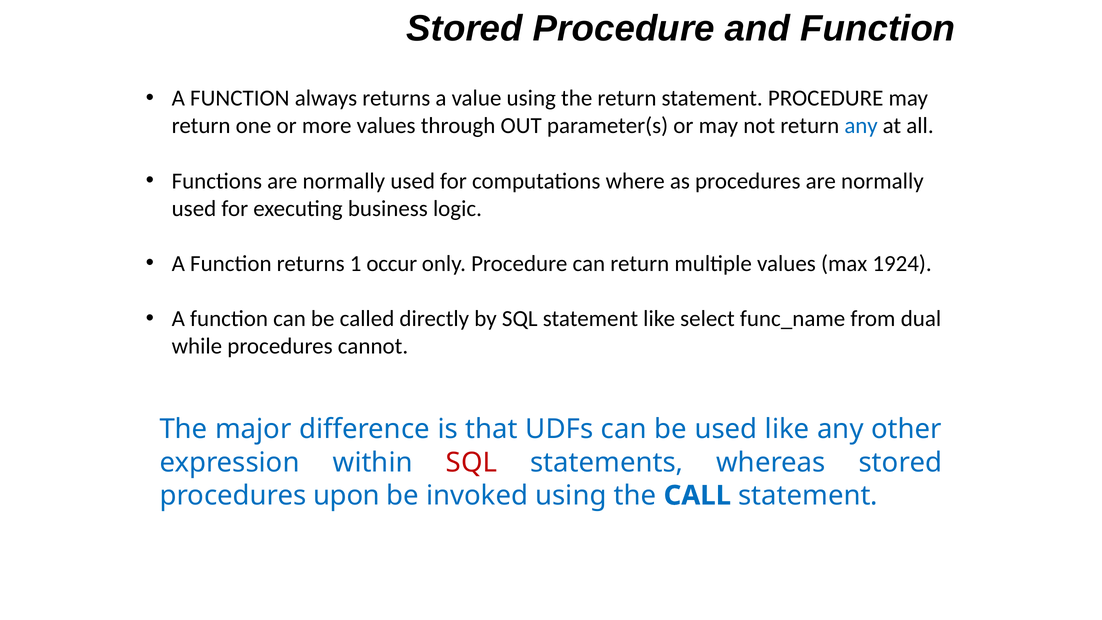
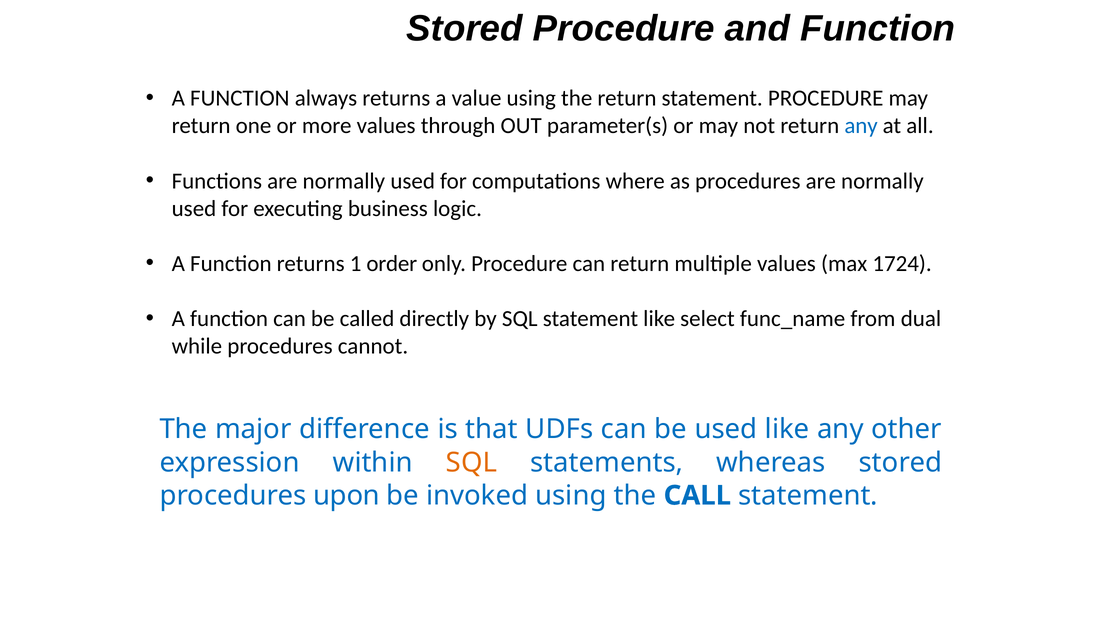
occur: occur -> order
1924: 1924 -> 1724
SQL at (471, 462) colour: red -> orange
